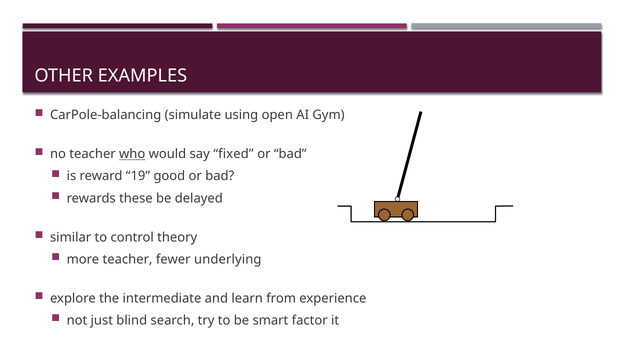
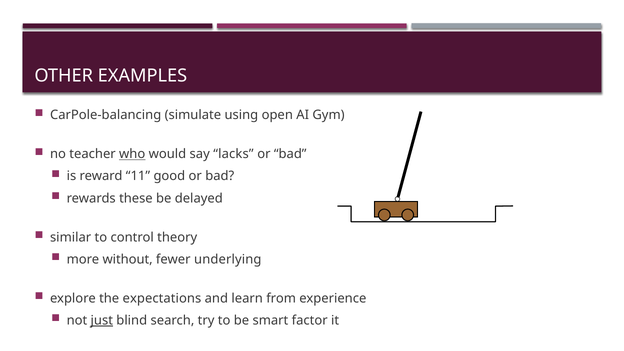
fixed: fixed -> lacks
19: 19 -> 11
more teacher: teacher -> without
intermediate: intermediate -> expectations
just underline: none -> present
